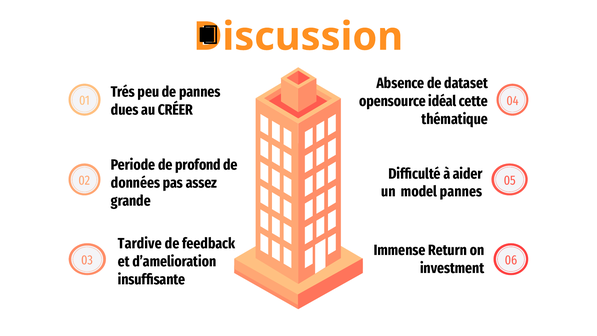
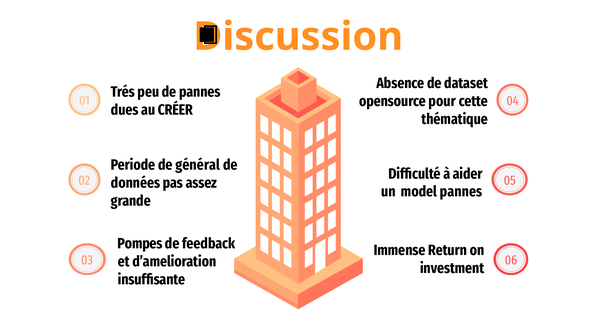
idéal: idéal -> pour
profond: profond -> général
Tardive: Tardive -> Pompes
